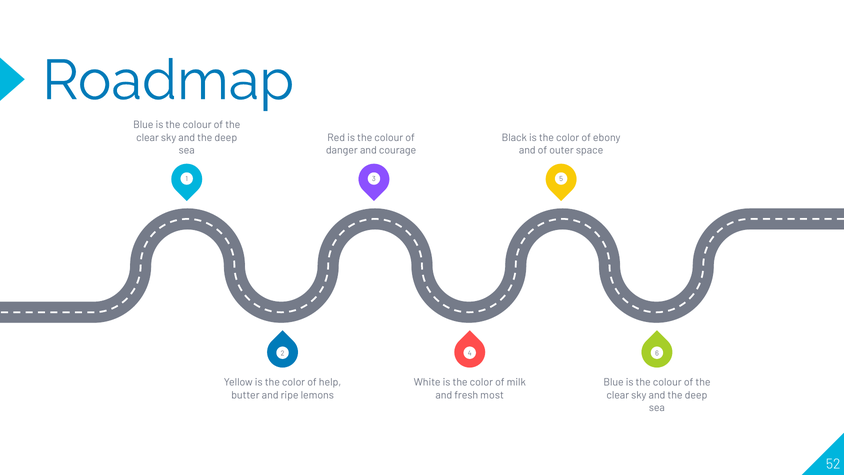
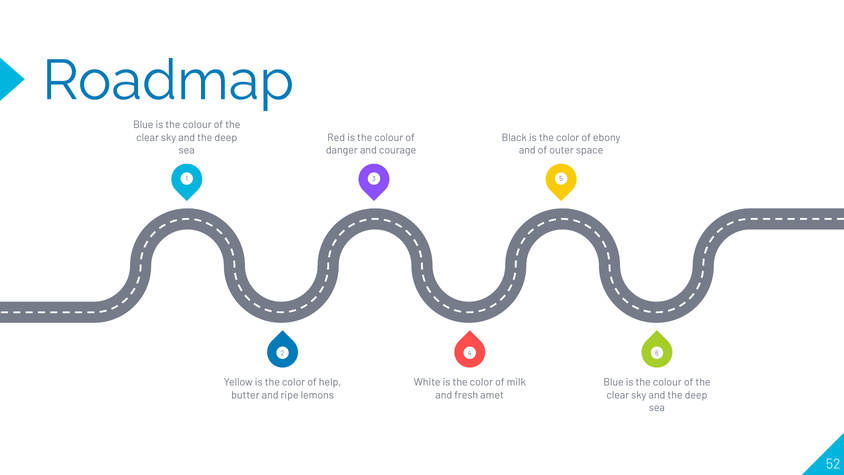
most: most -> amet
